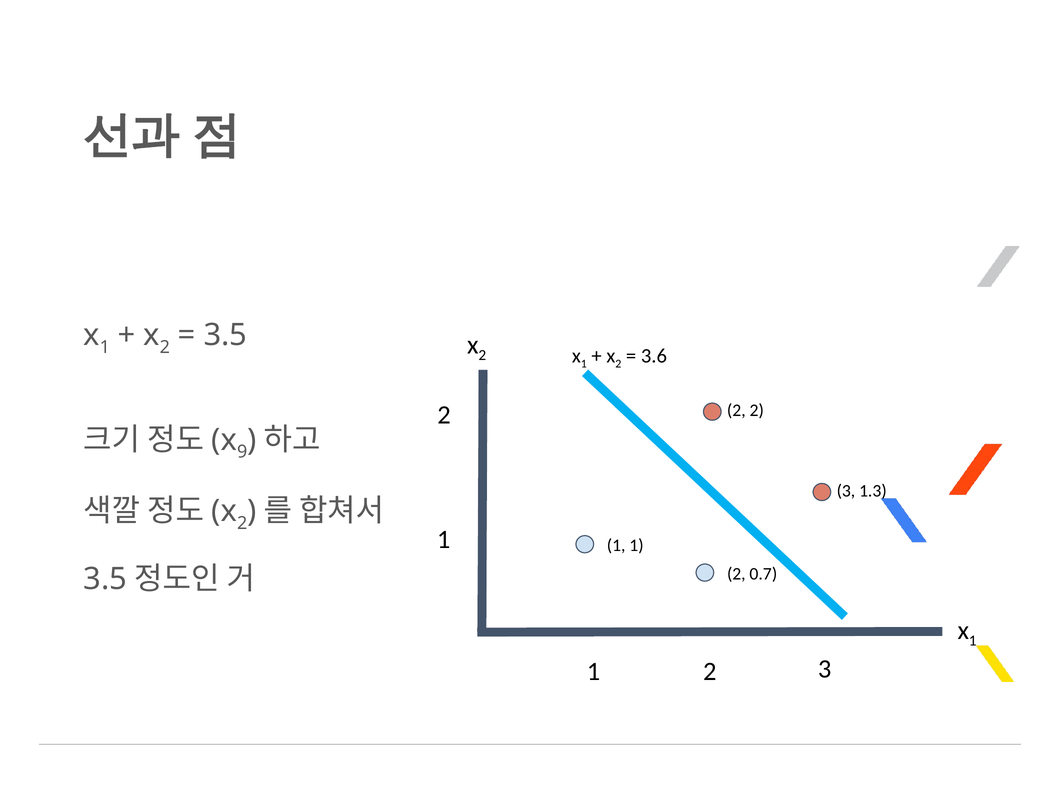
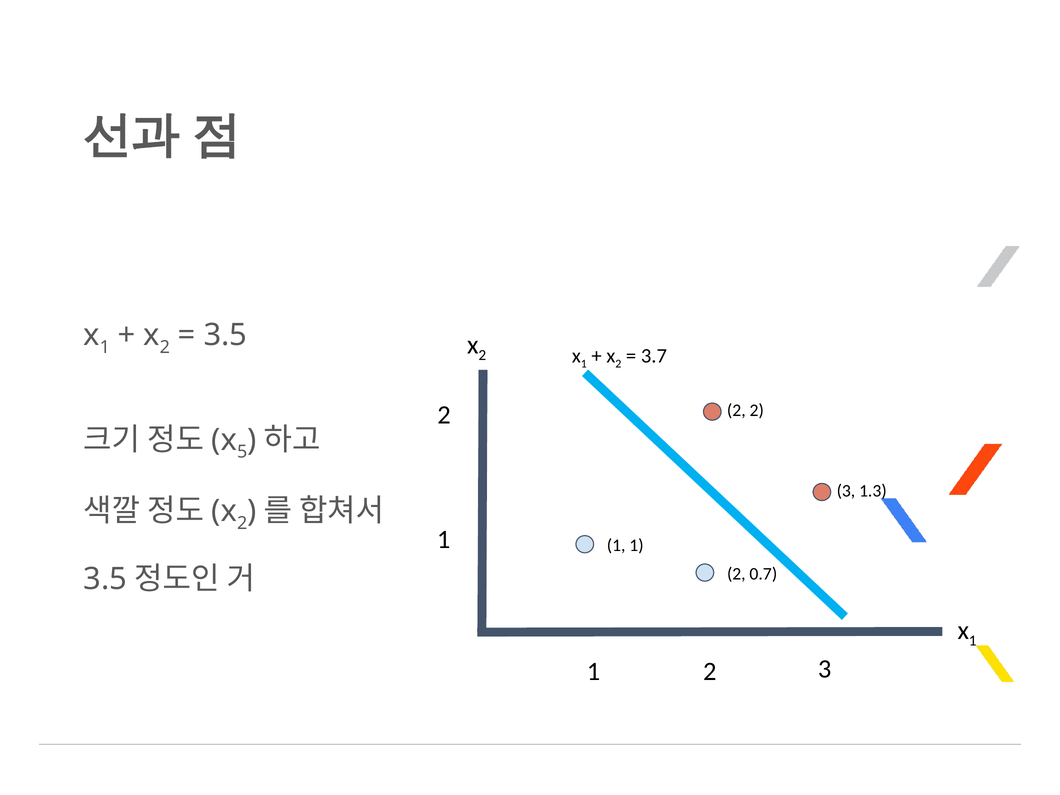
3.6: 3.6 -> 3.7
9: 9 -> 5
